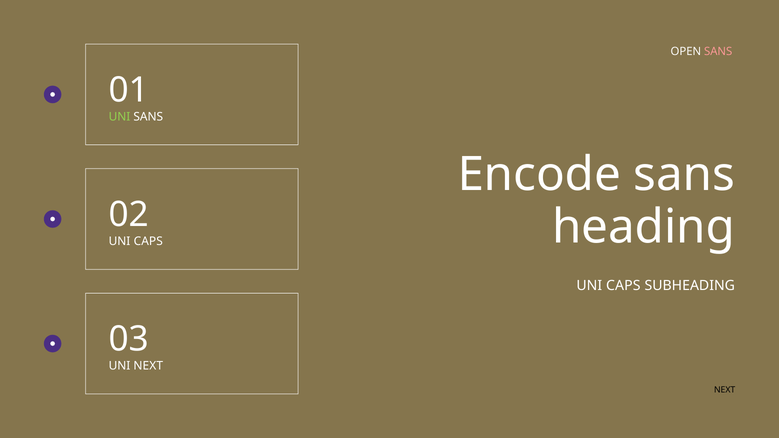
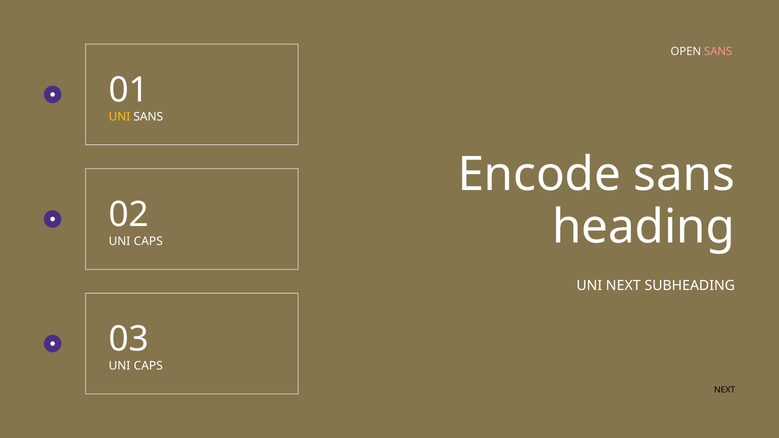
UNI at (120, 117) colour: light green -> yellow
CAPS at (623, 286): CAPS -> NEXT
NEXT at (148, 366): NEXT -> CAPS
